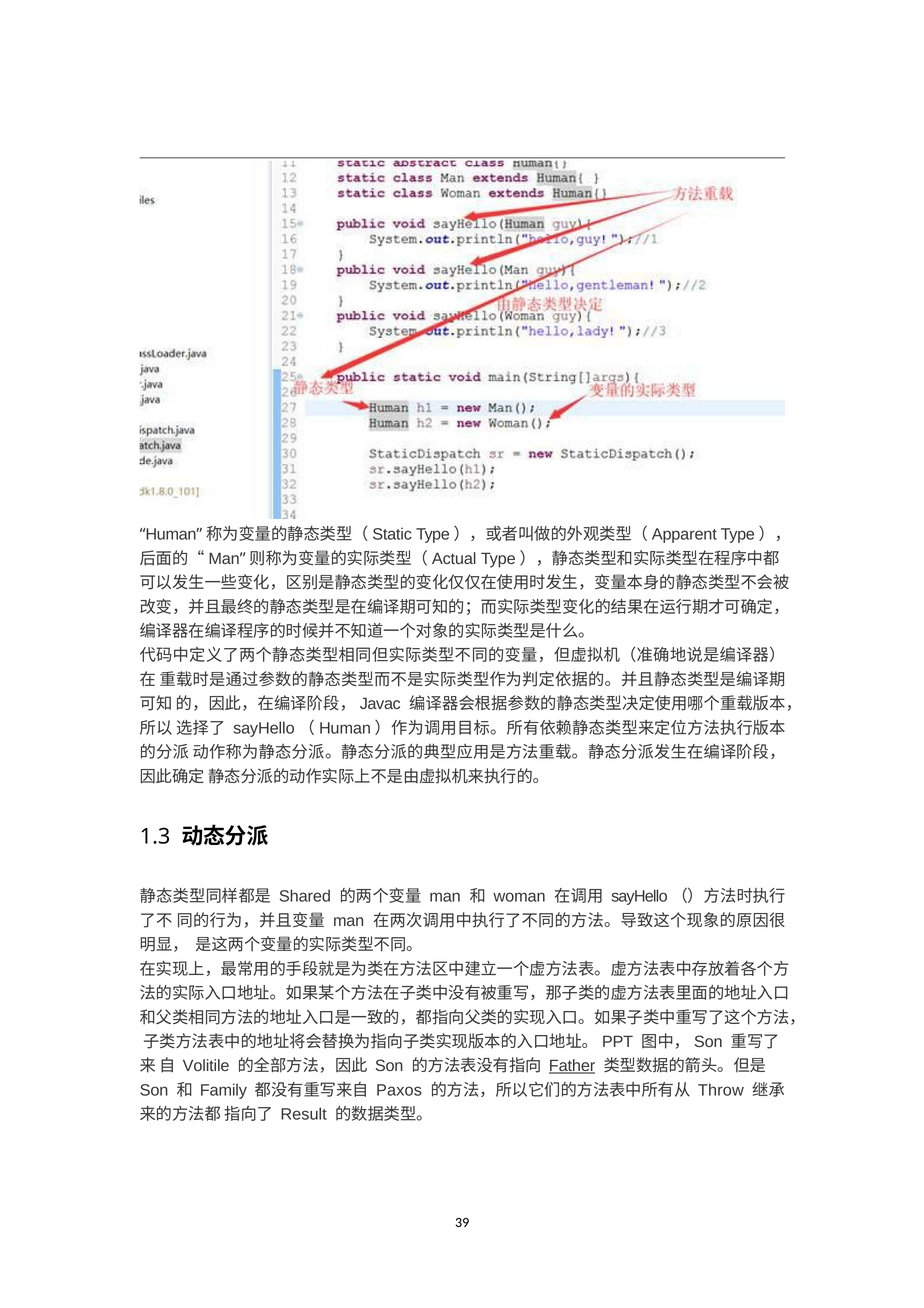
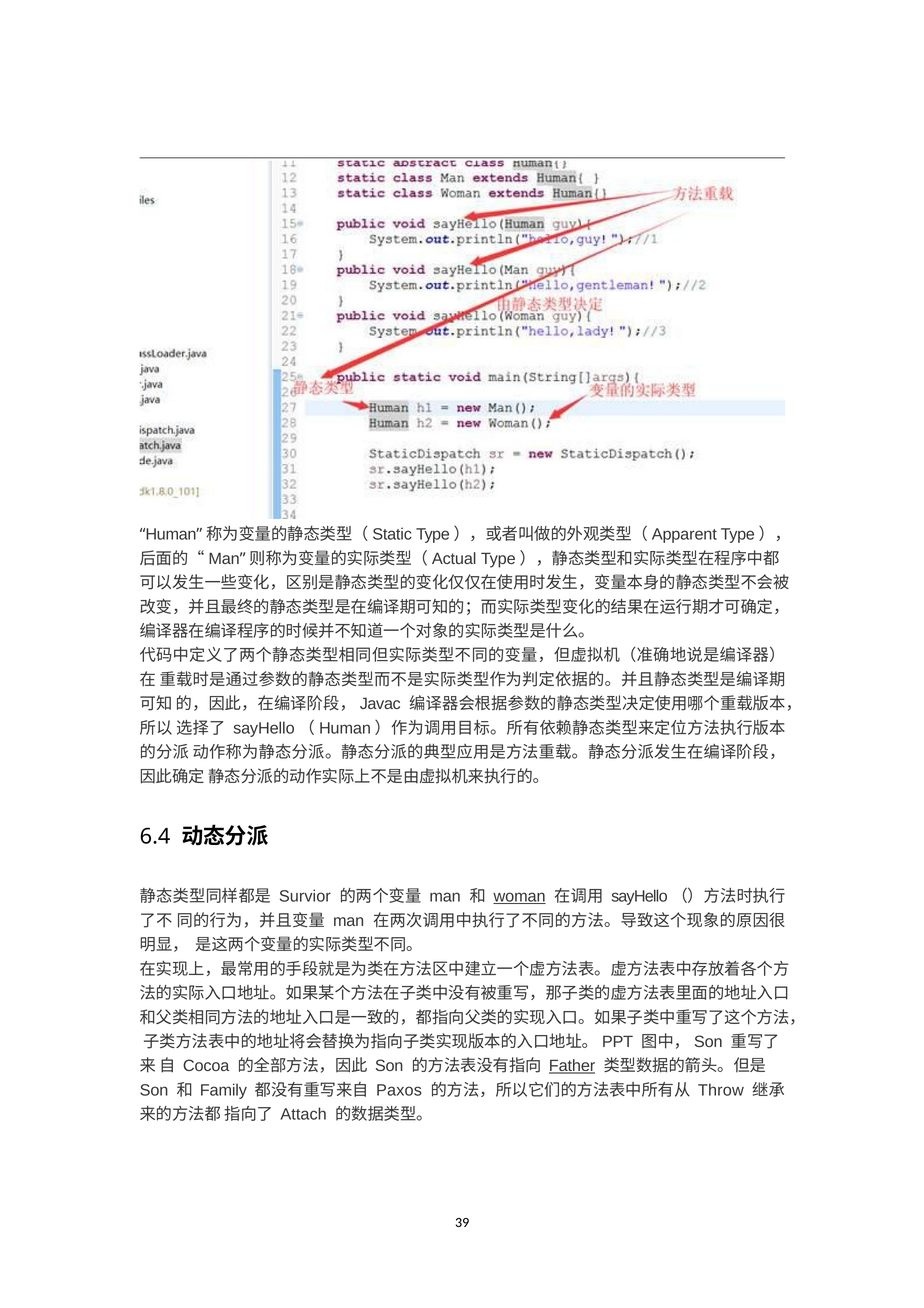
1.3: 1.3 -> 6.4
Shared: Shared -> Survior
woman underline: none -> present
Volitile: Volitile -> Cocoa
Result: Result -> Attach
